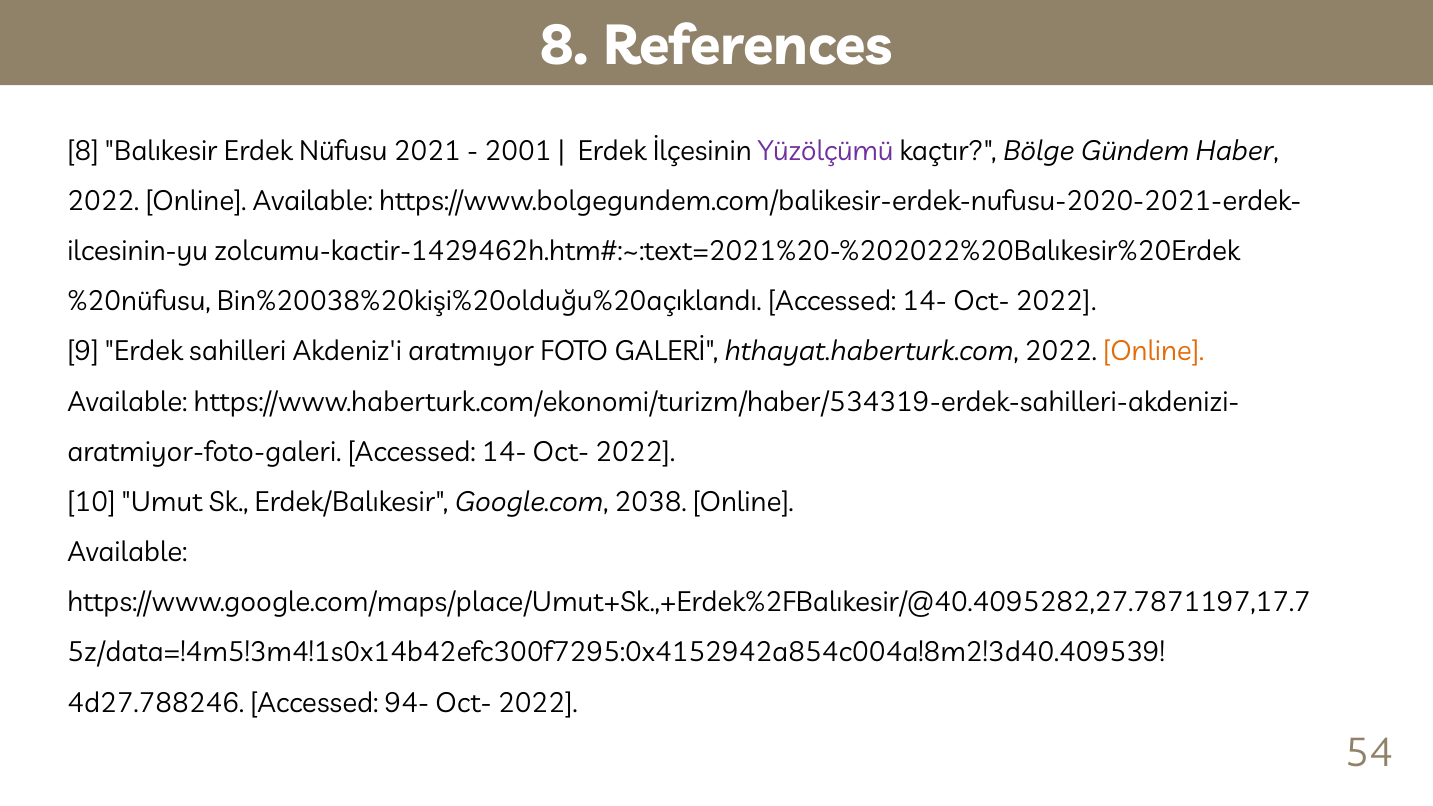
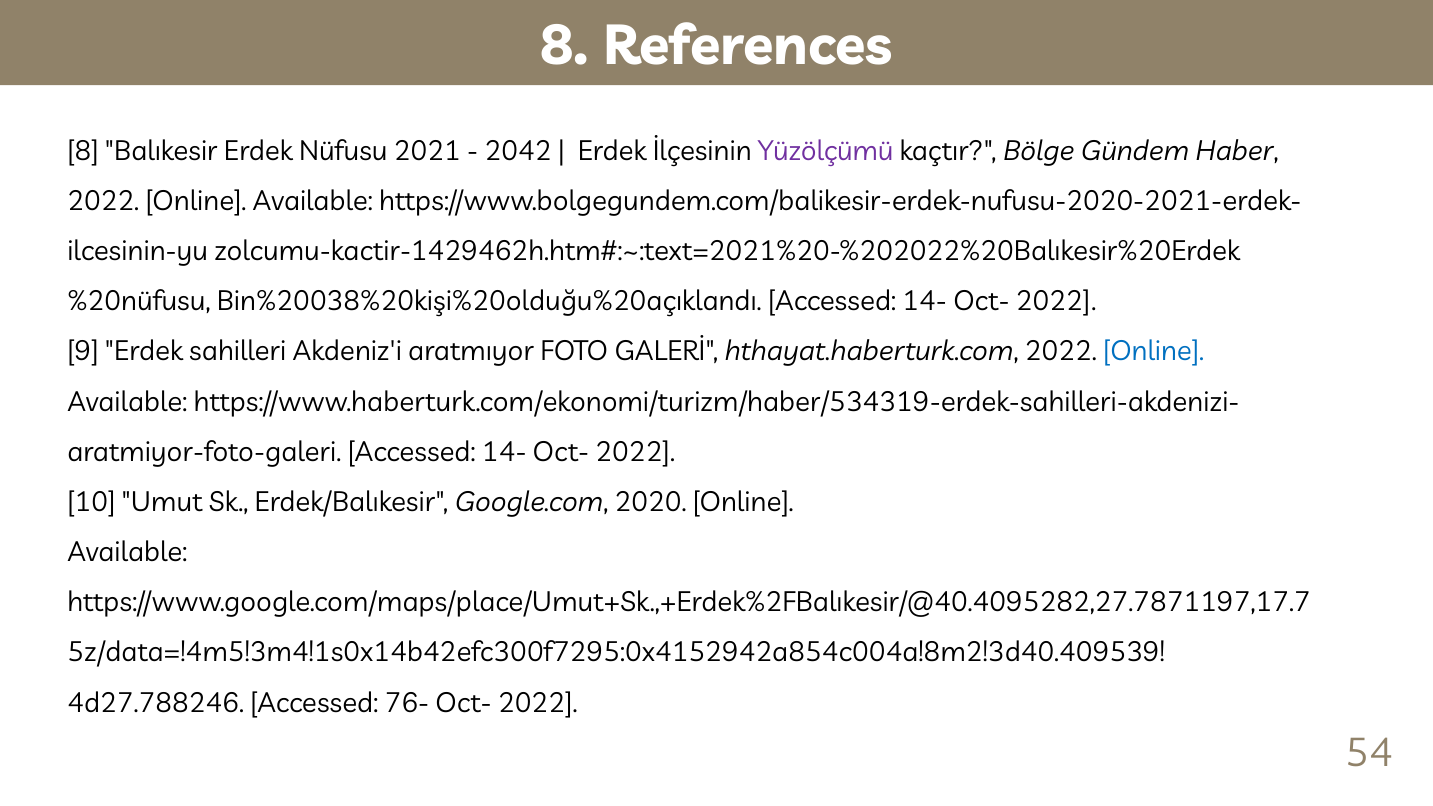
2001: 2001 -> 2042
Online at (1154, 352) colour: orange -> blue
2038: 2038 -> 2020
94-: 94- -> 76-
